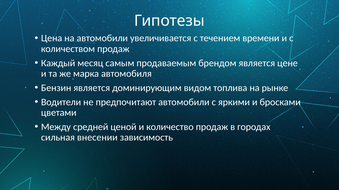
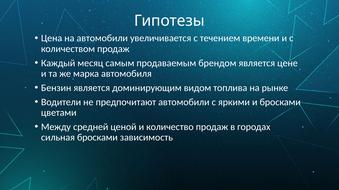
сильная внесении: внесении -> бросками
